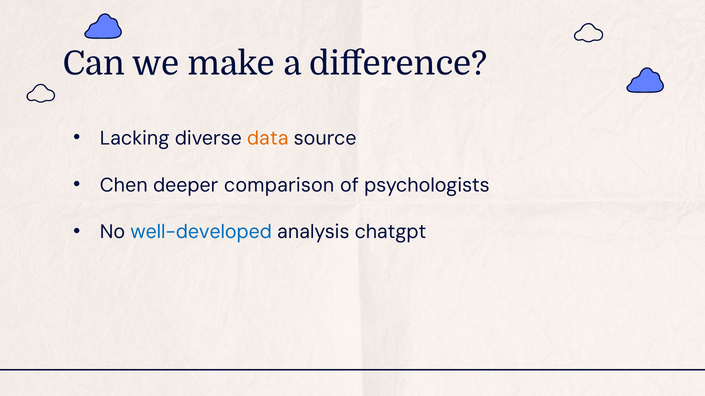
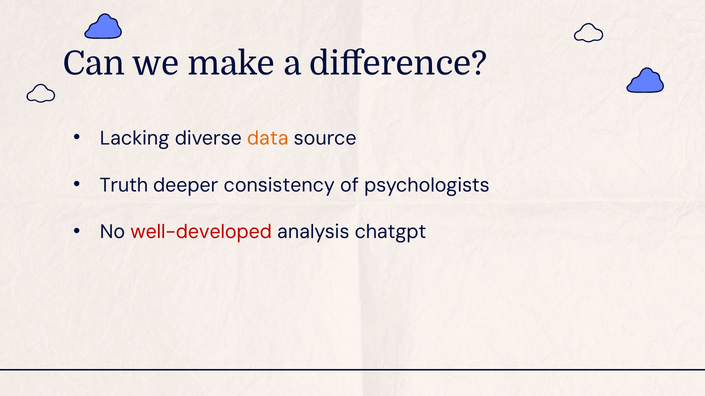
Chen: Chen -> Truth
comparison: comparison -> consistency
well-developed colour: blue -> red
